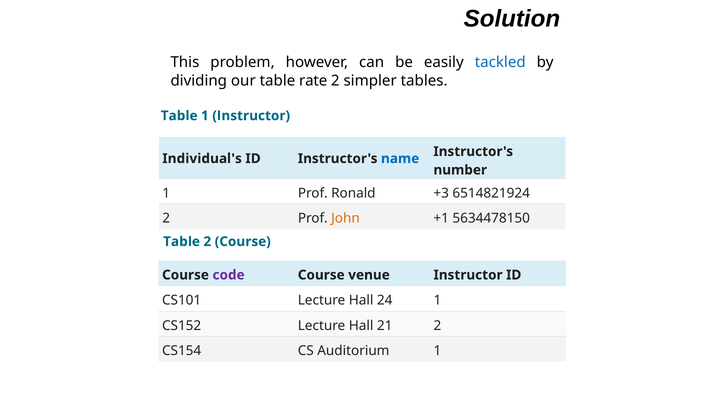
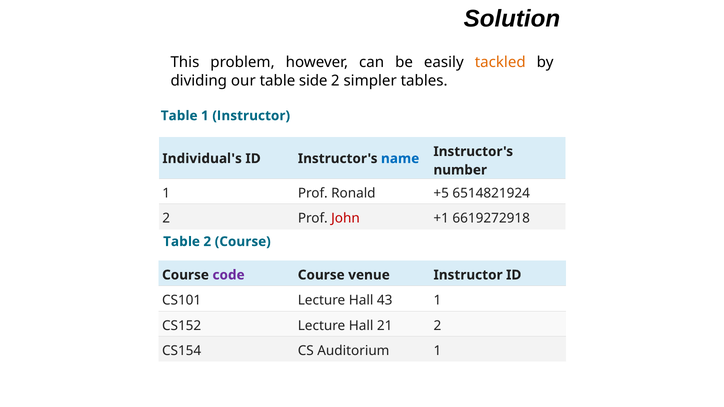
tackled colour: blue -> orange
rate: rate -> side
+3: +3 -> +5
John colour: orange -> red
5634478150: 5634478150 -> 6619272918
24: 24 -> 43
